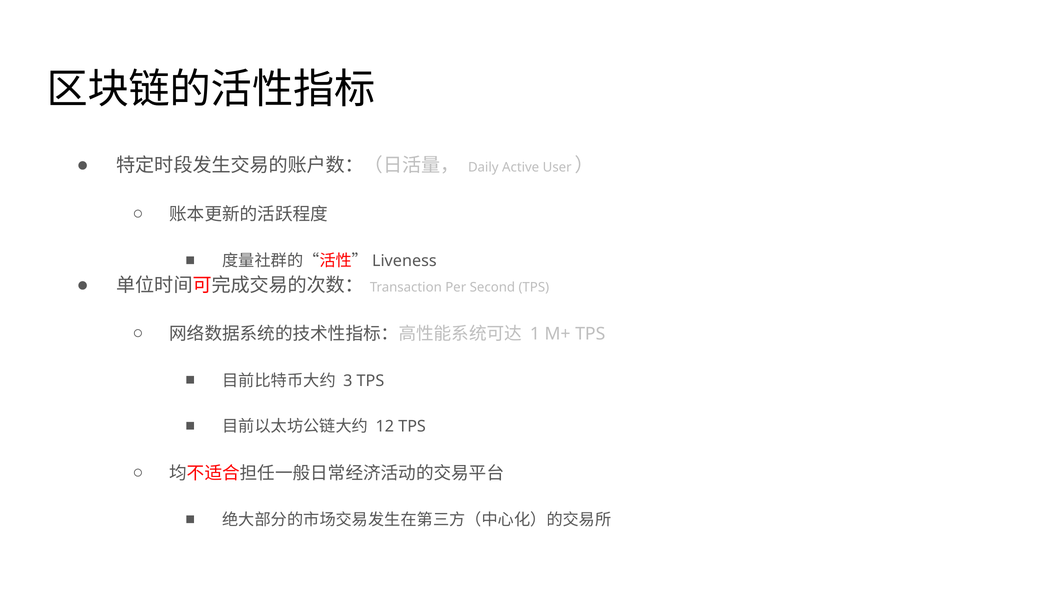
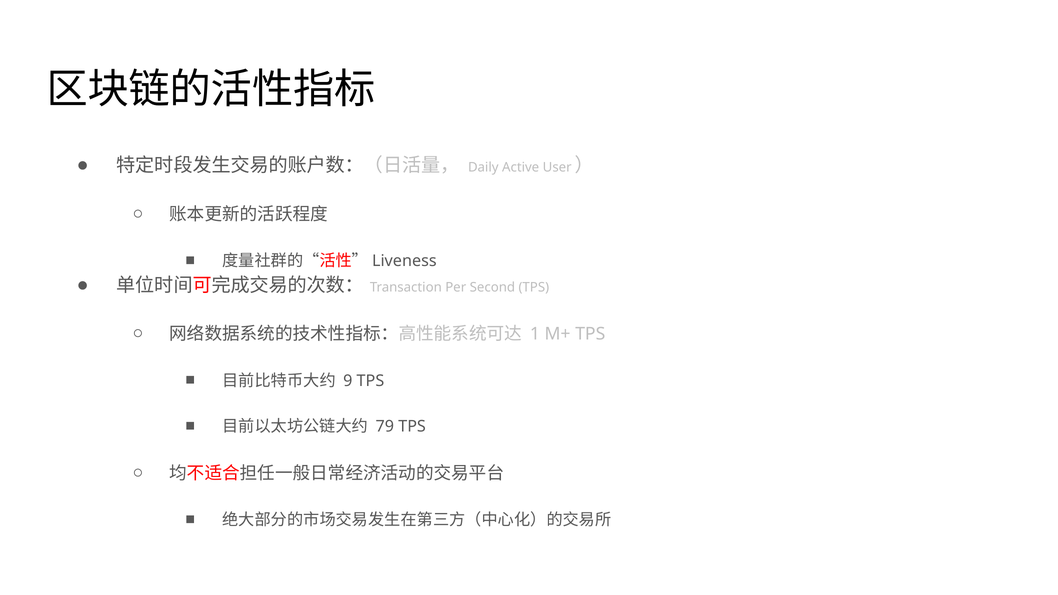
3: 3 -> 9
12: 12 -> 79
